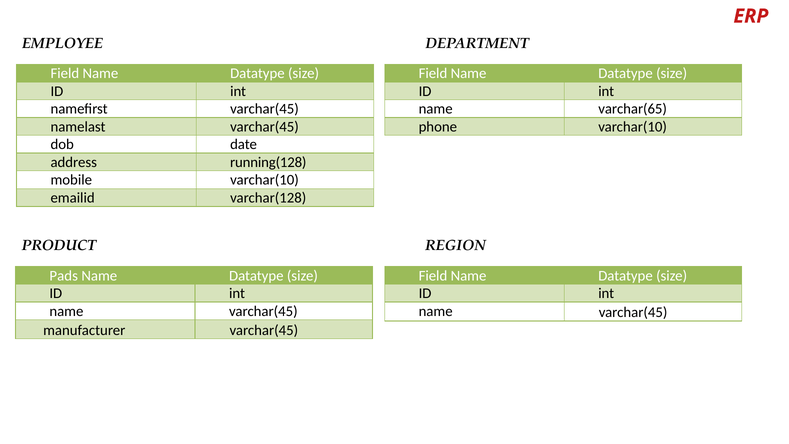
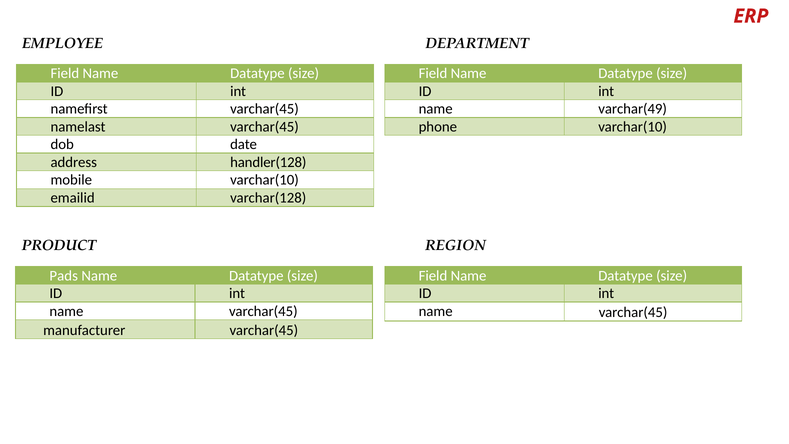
varchar(65: varchar(65 -> varchar(49
running(128: running(128 -> handler(128
